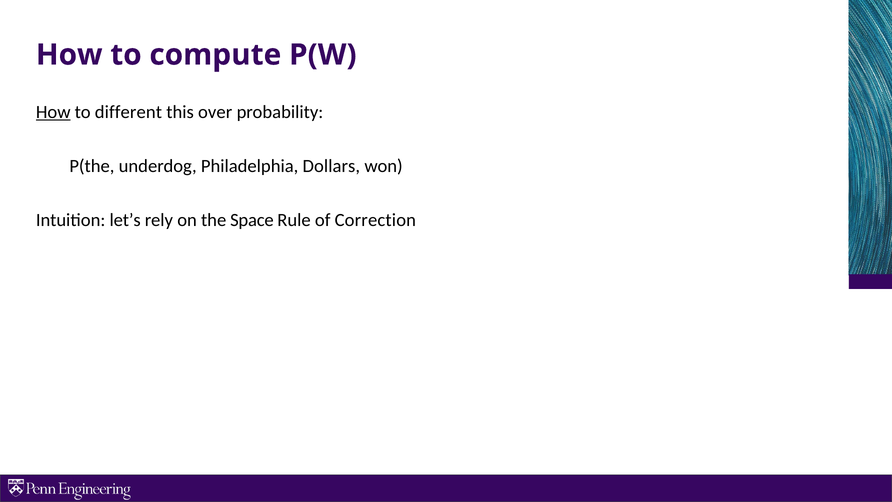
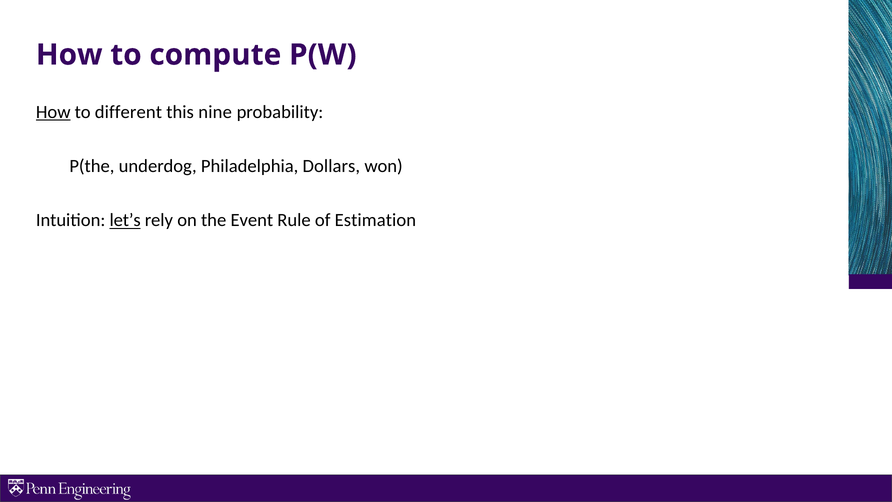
over: over -> nine
let’s underline: none -> present
Space: Space -> Event
Correction: Correction -> Estimation
